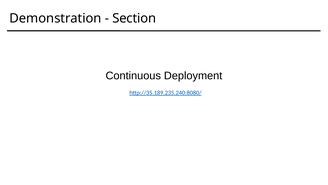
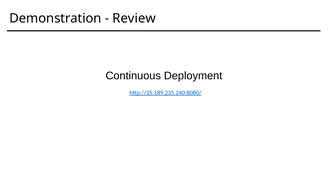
Section: Section -> Review
